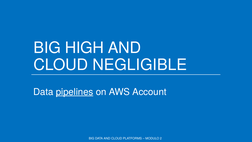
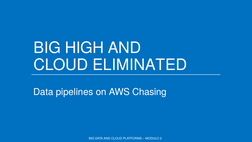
NEGLIGIBLE: NEGLIGIBLE -> ELIMINATED
pipelines underline: present -> none
Account: Account -> Chasing
